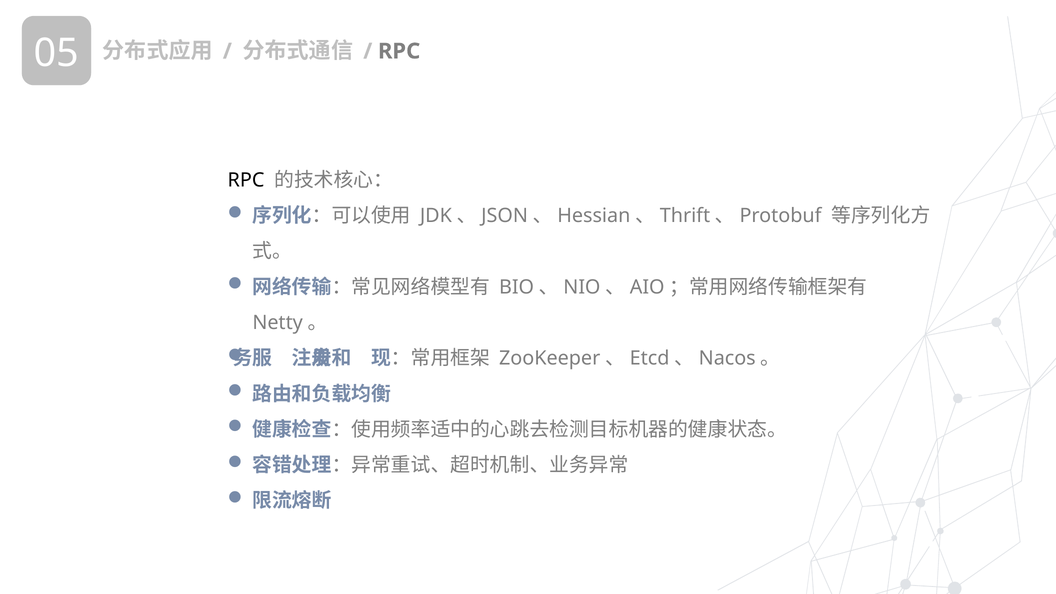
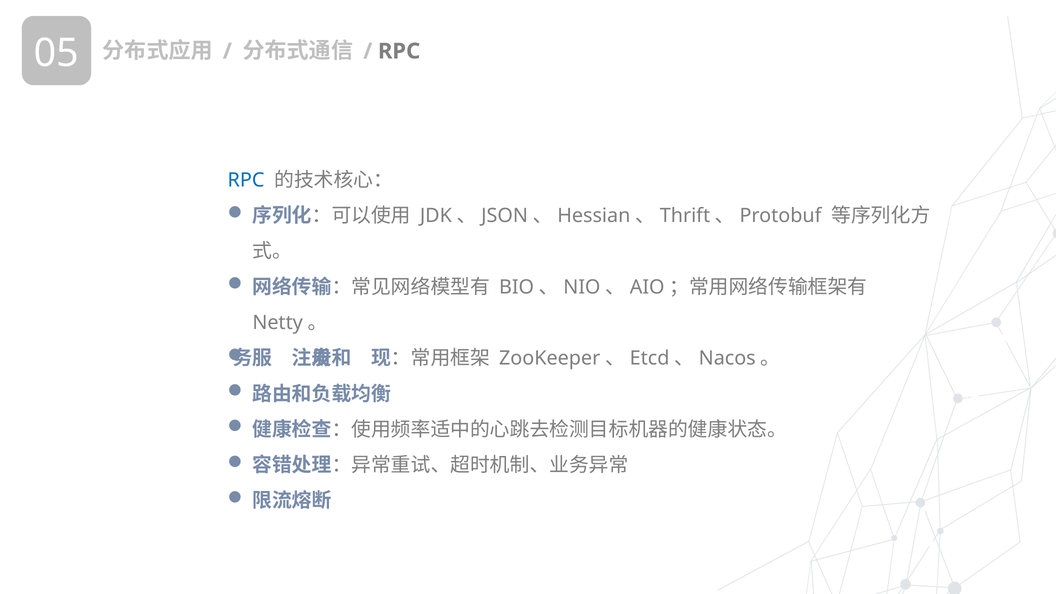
RPC at (246, 180) colour: black -> blue
